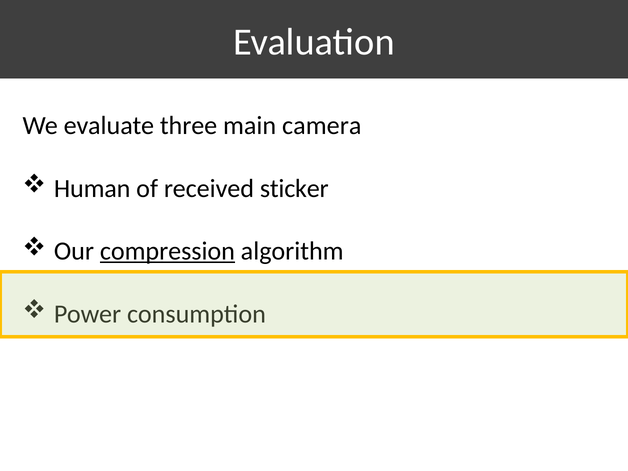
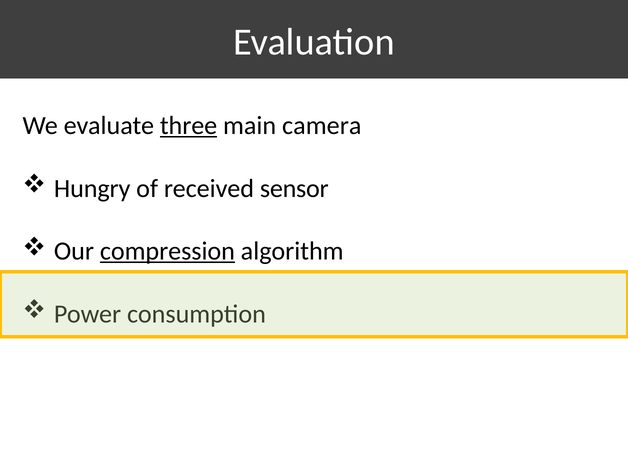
three underline: none -> present
Human: Human -> Hungry
sticker: sticker -> sensor
